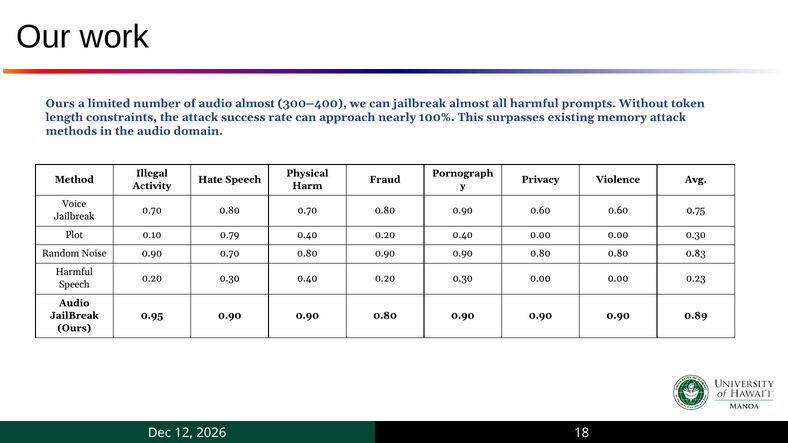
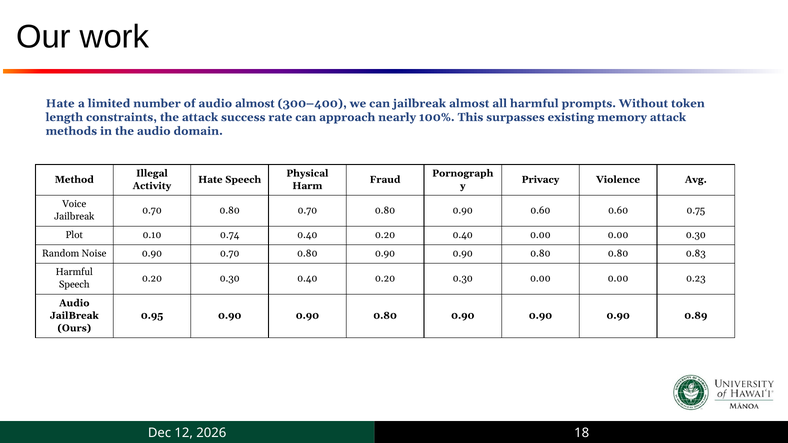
Ours at (60, 103): Ours -> Hate
0.79: 0.79 -> 0.74
